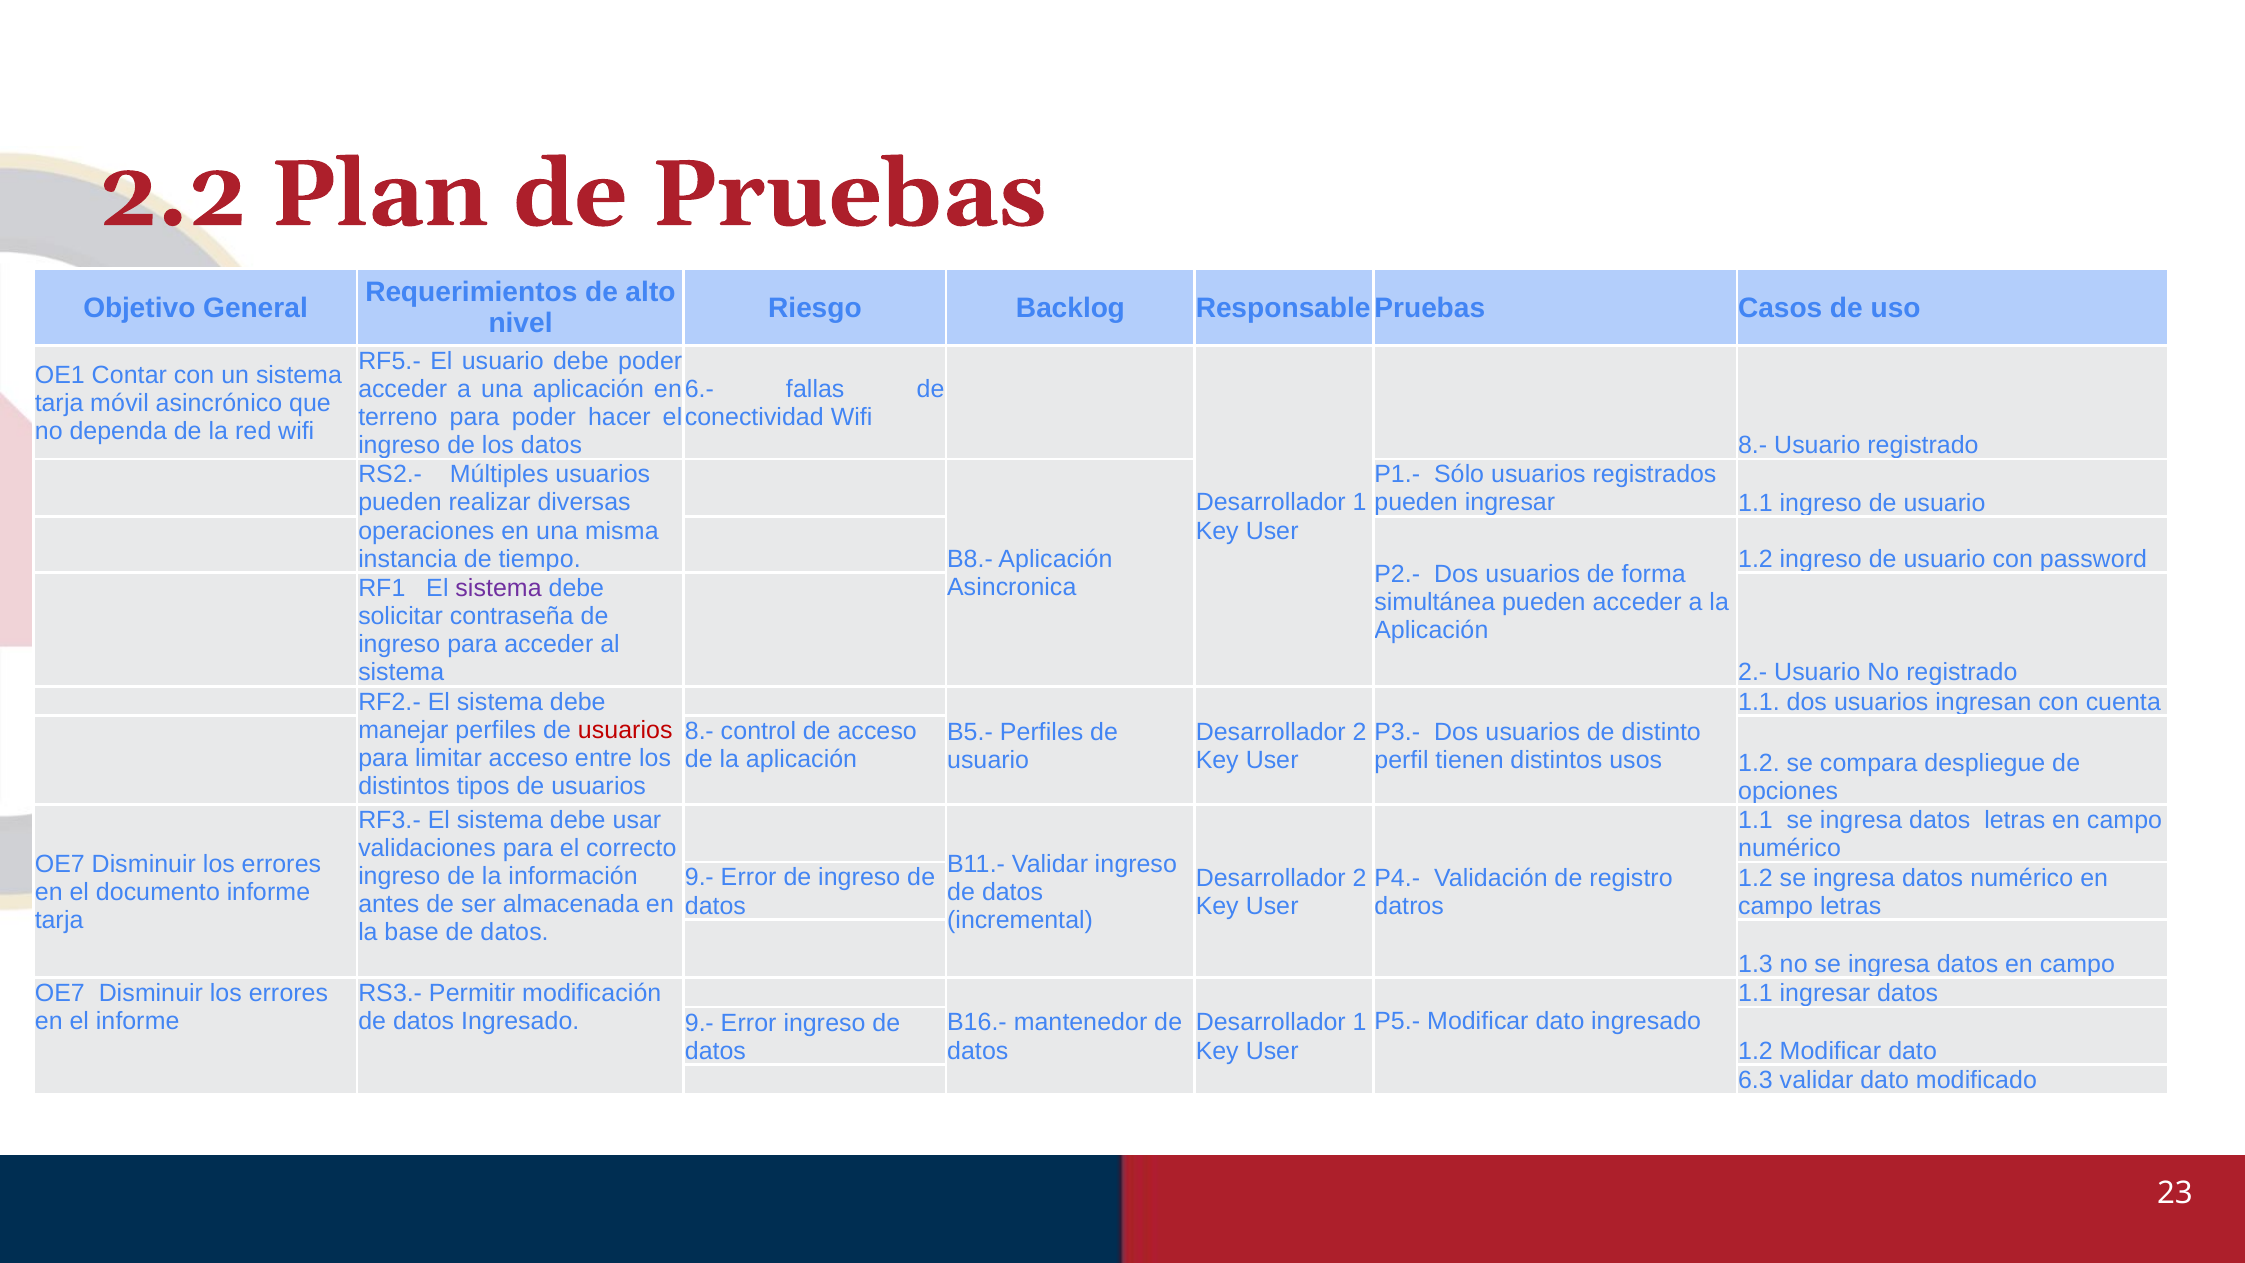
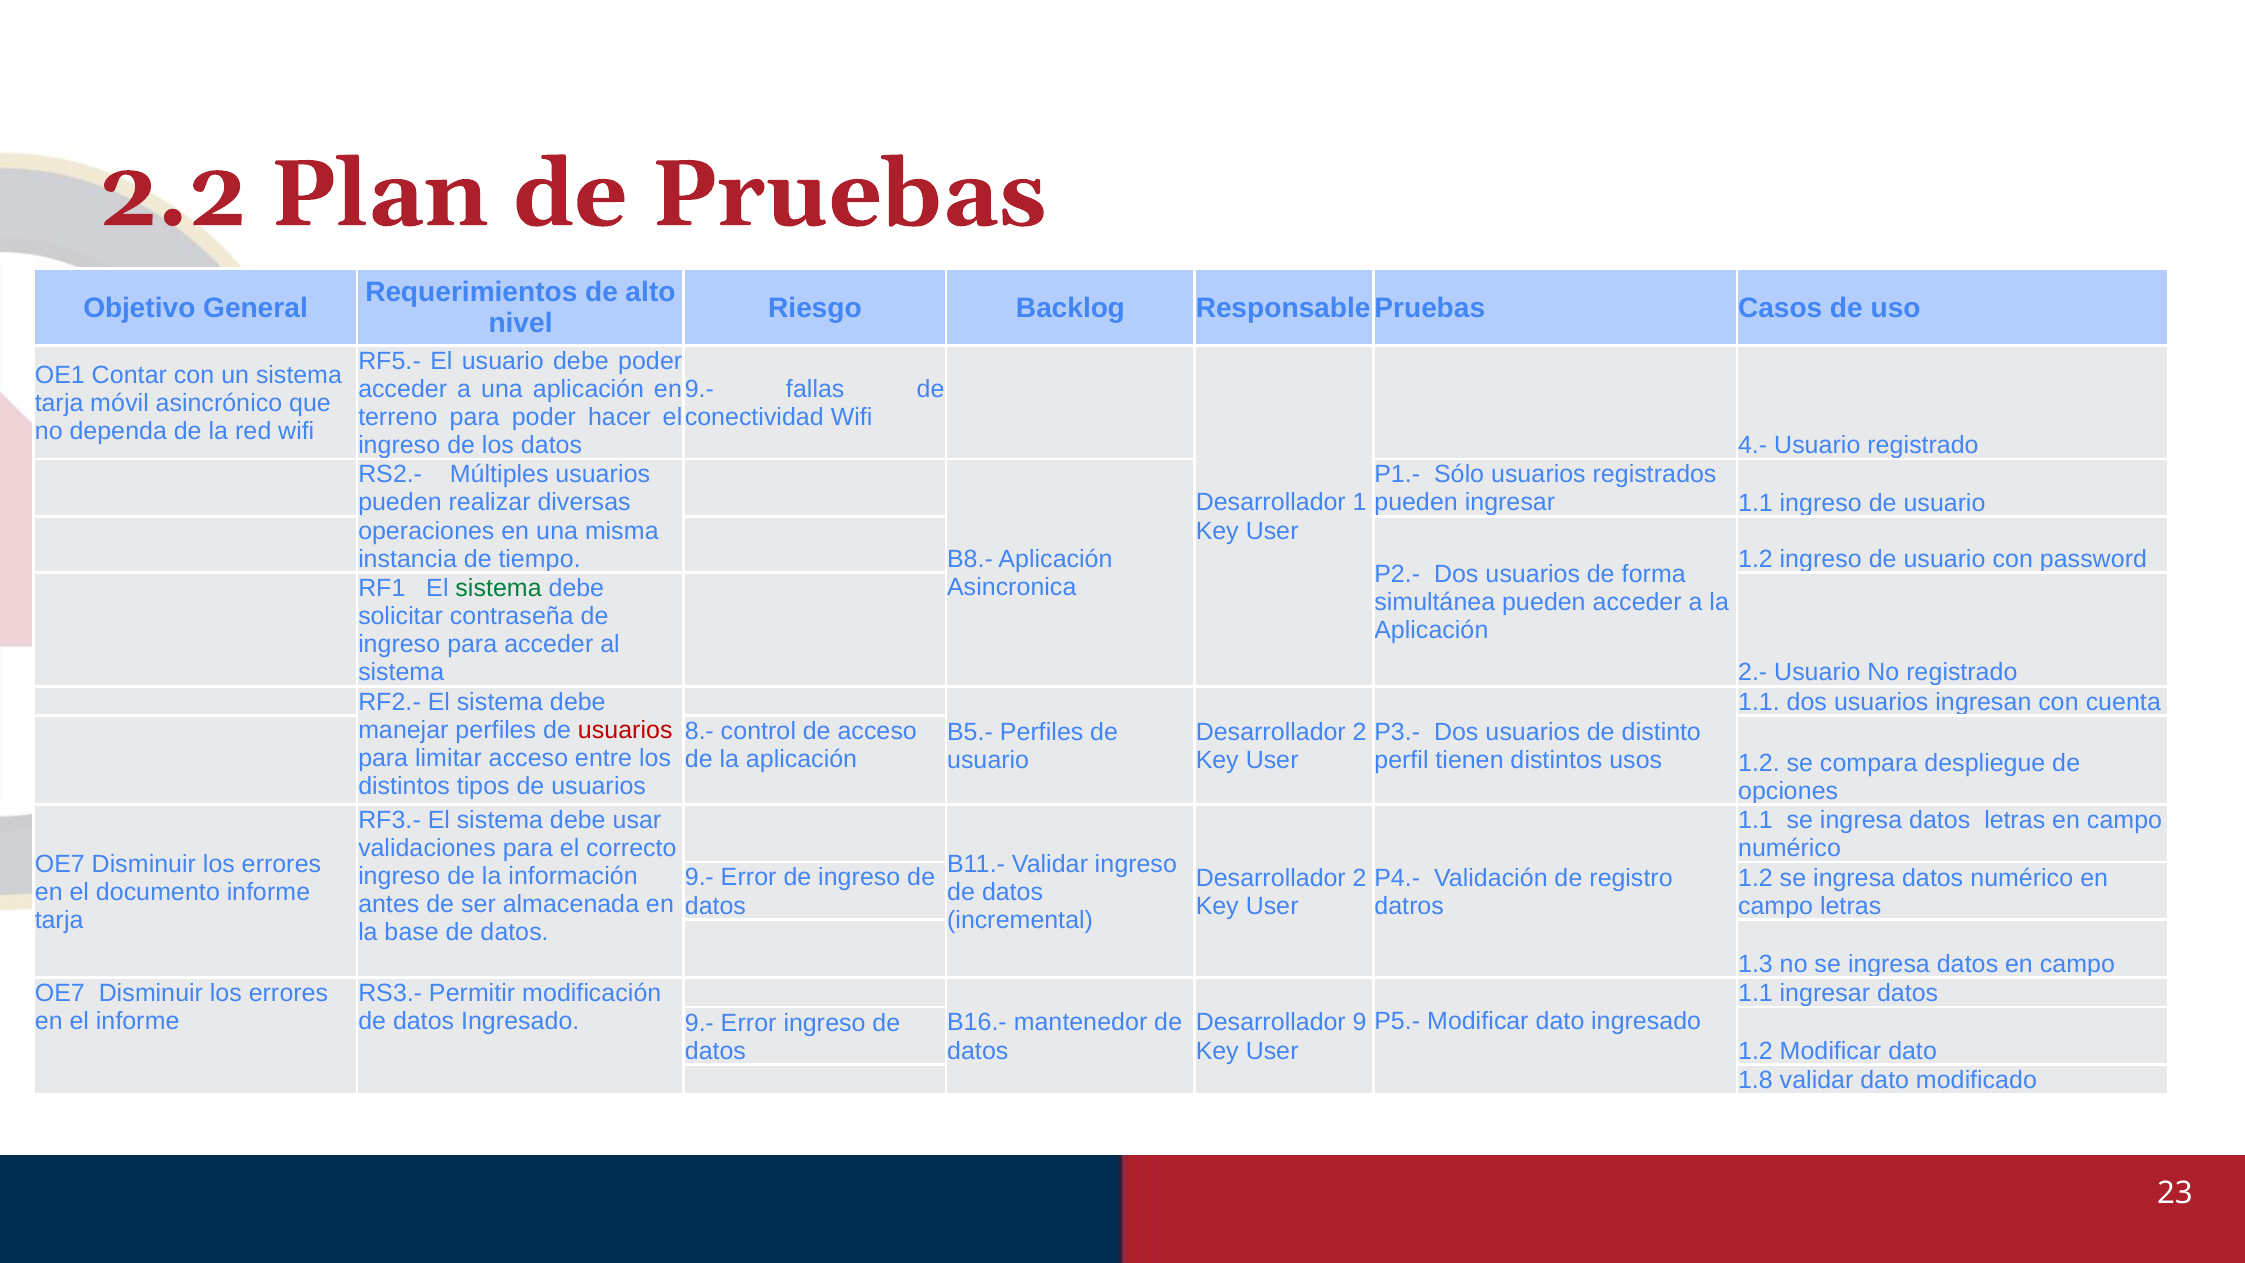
6.- at (699, 389): 6.- -> 9.-
8.- at (1753, 445): 8.- -> 4.-
sistema at (499, 588) colour: purple -> green
1 at (1360, 1023): 1 -> 9
6.3: 6.3 -> 1.8
